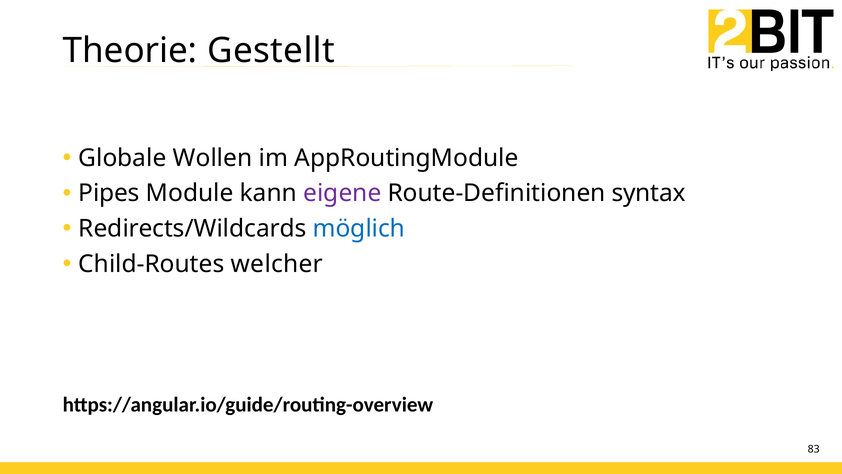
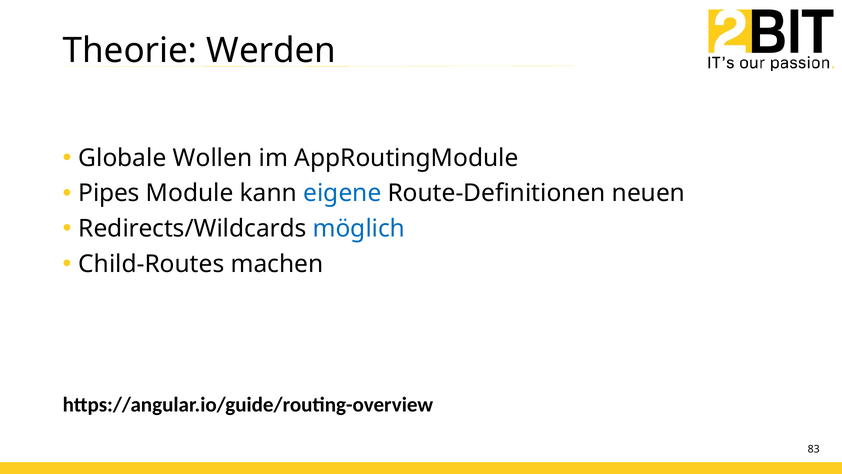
Gestellt: Gestellt -> Werden
eigene colour: purple -> blue
syntax: syntax -> neuen
welcher: welcher -> machen
